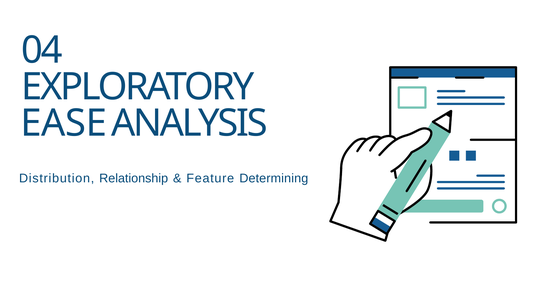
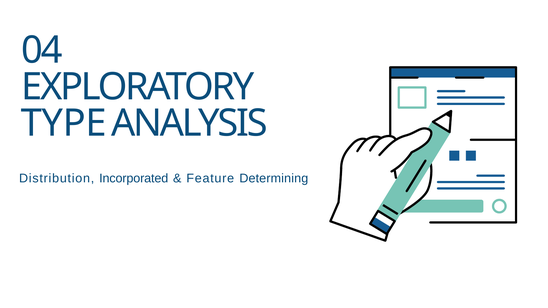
EASE: EASE -> TYPE
Relationship: Relationship -> Incorporated
